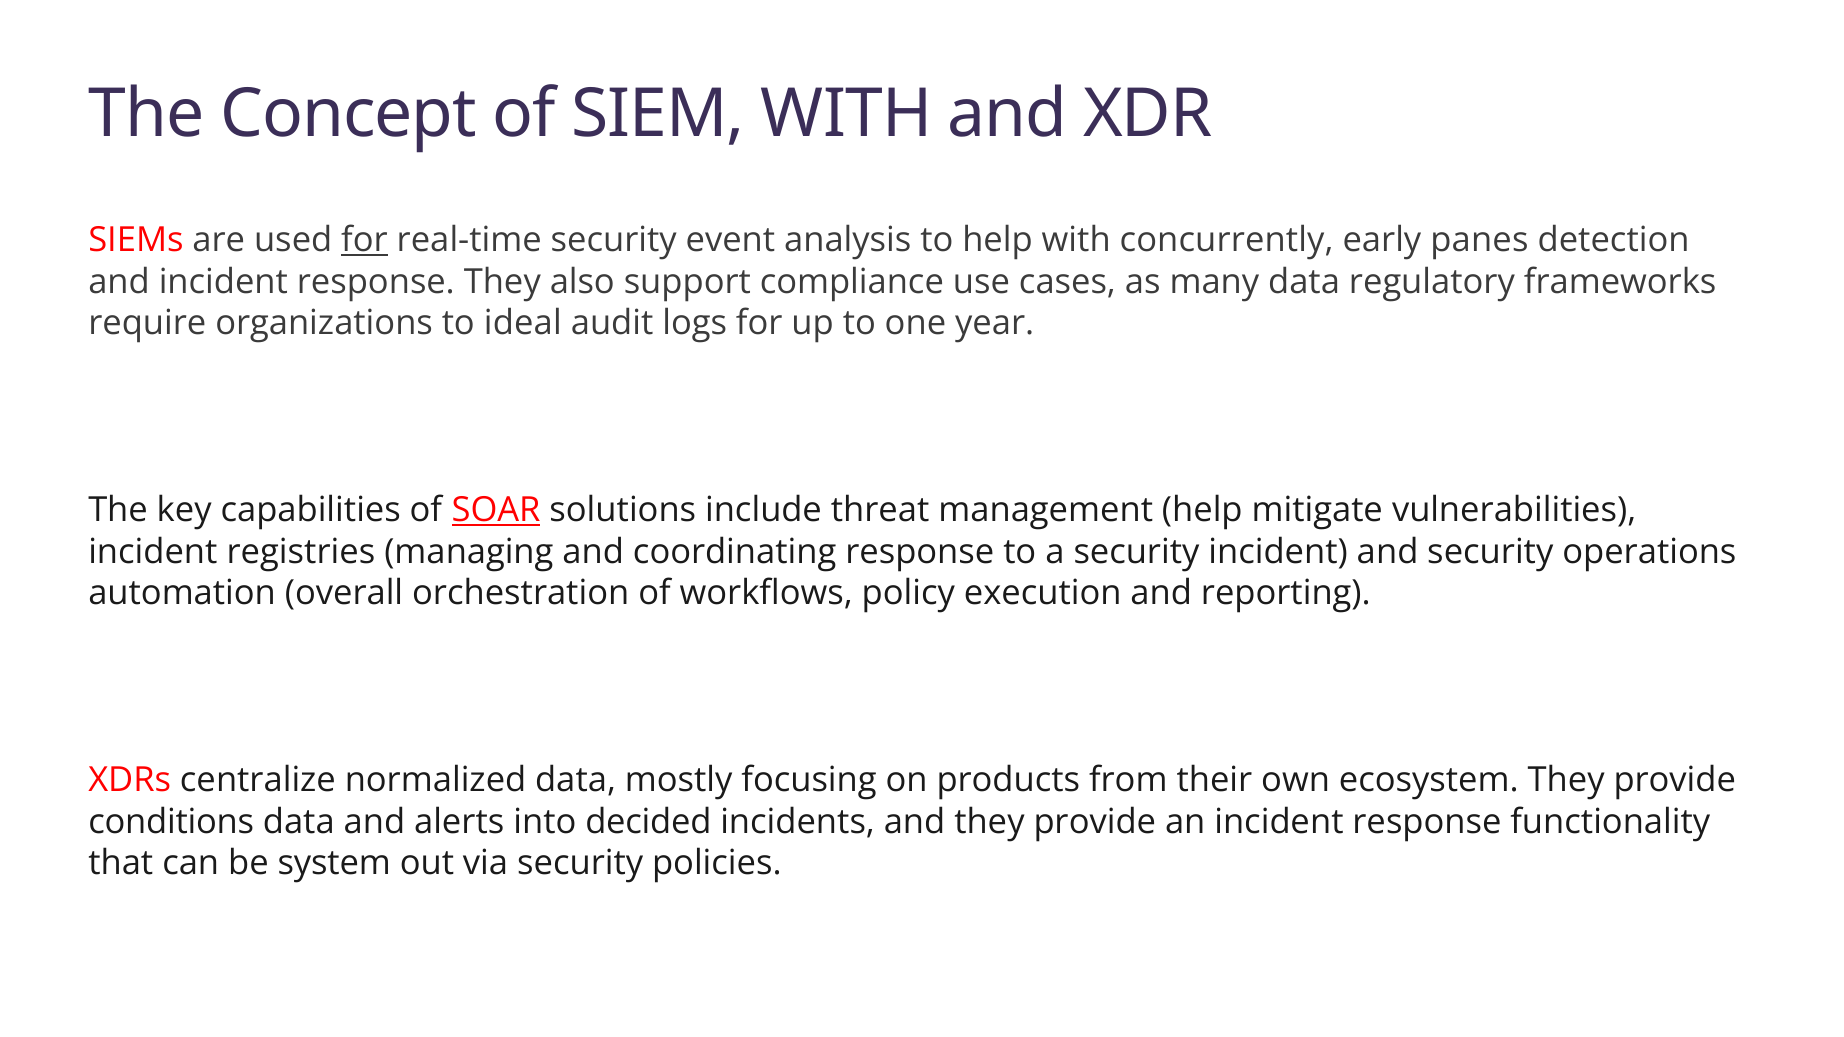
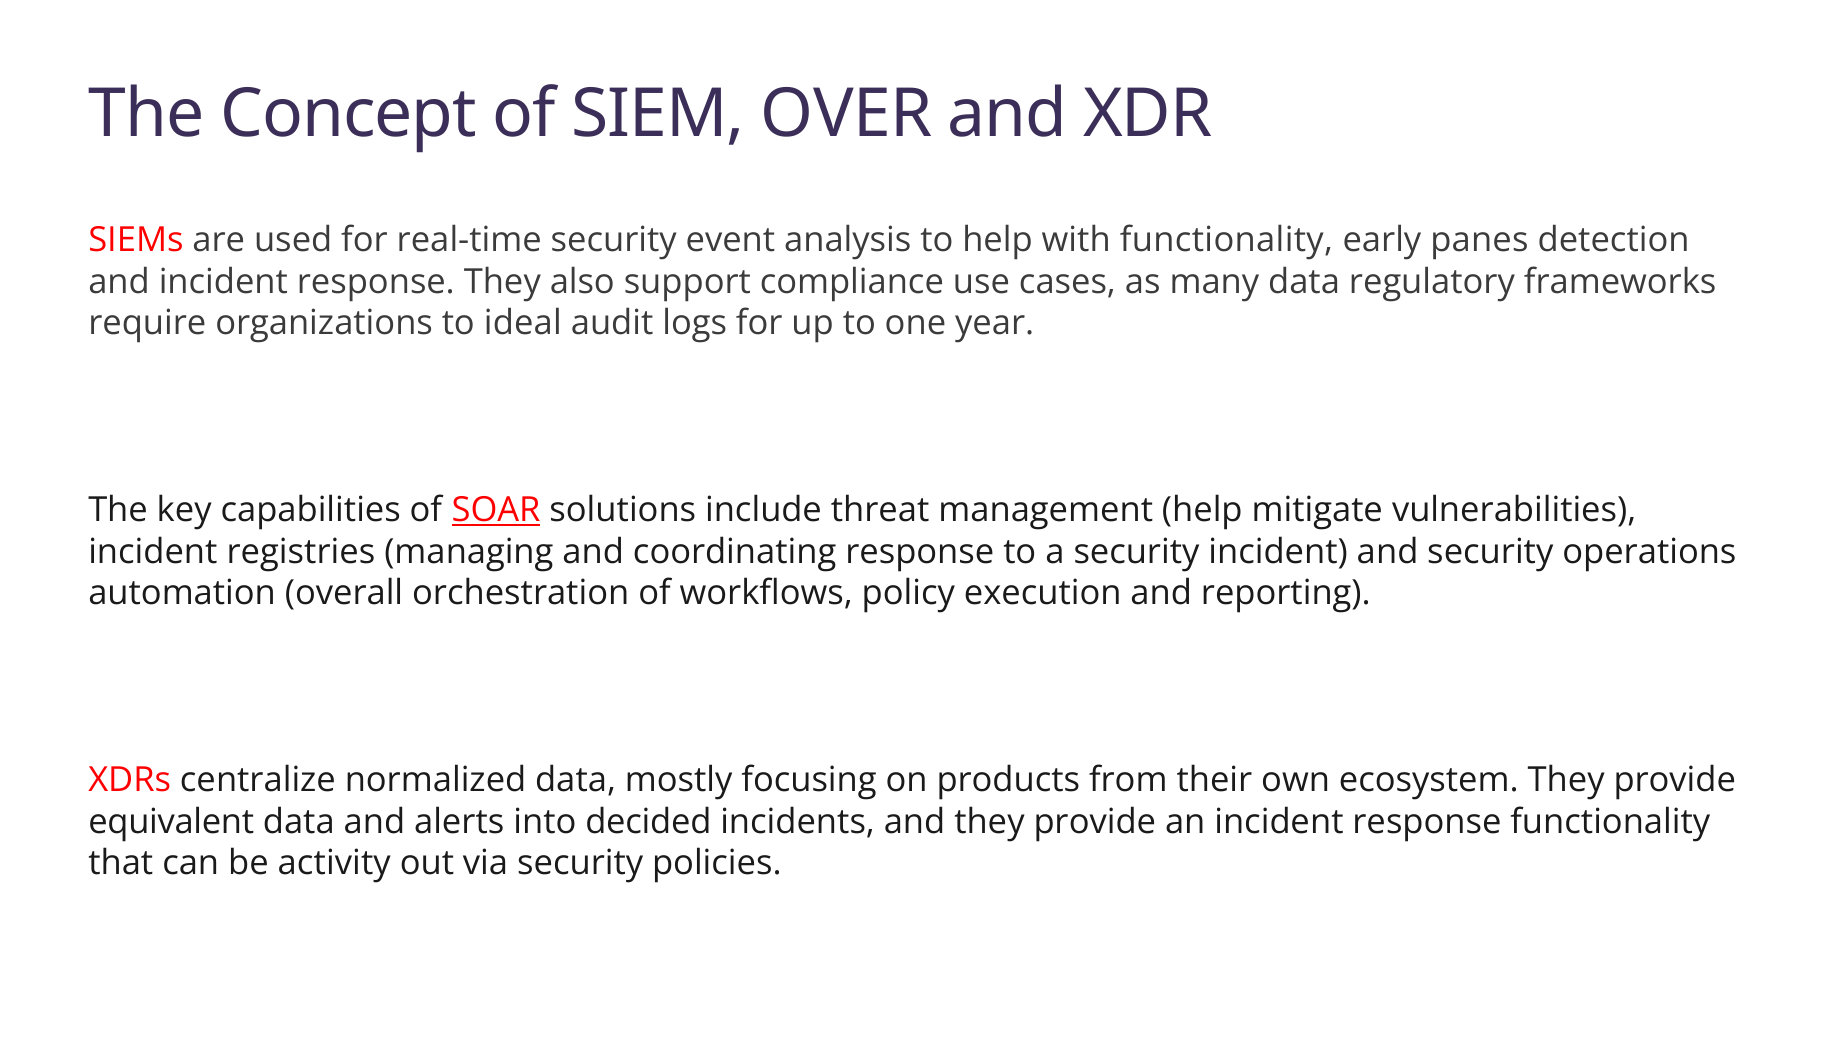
SIEM WITH: WITH -> OVER
for at (364, 240) underline: present -> none
with concurrently: concurrently -> functionality
conditions: conditions -> equivalent
system: system -> activity
